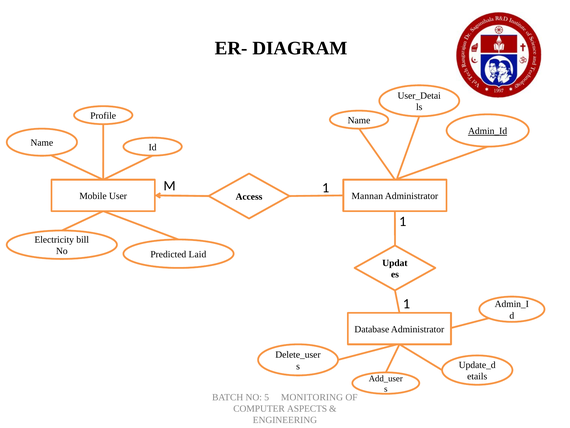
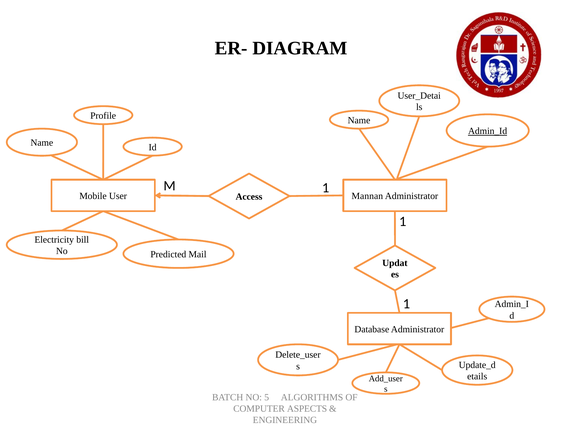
Laid: Laid -> Mail
MONITORING: MONITORING -> ALGORITHMS
